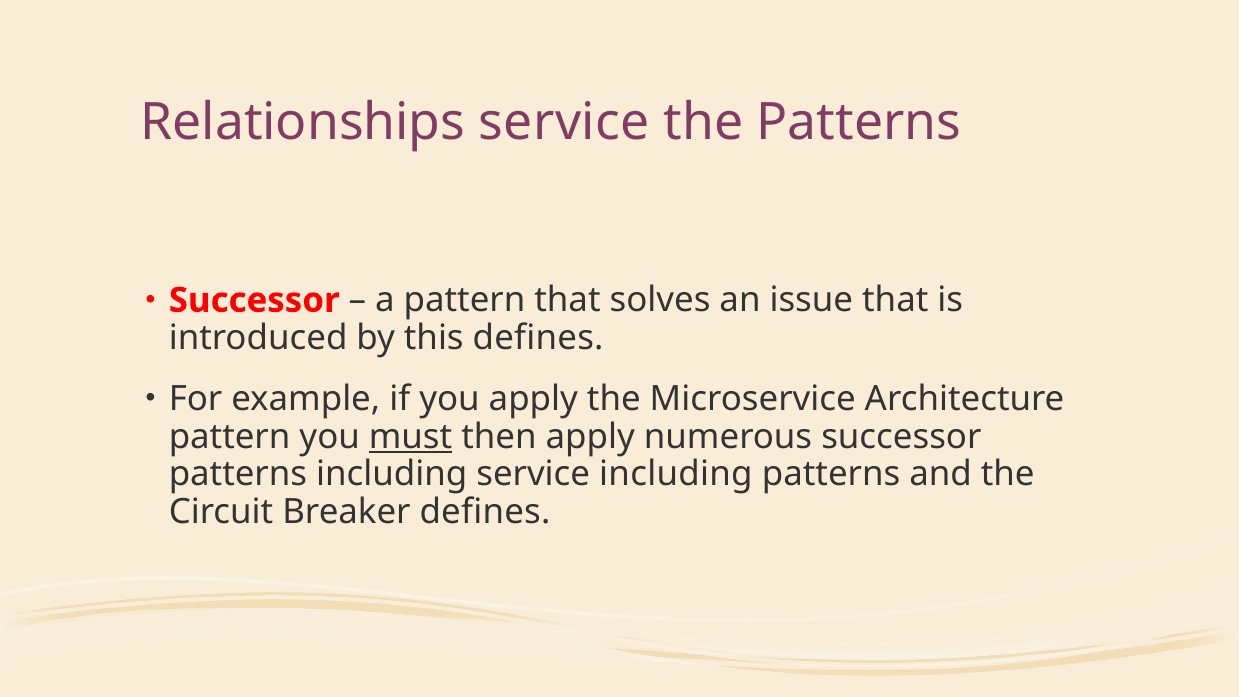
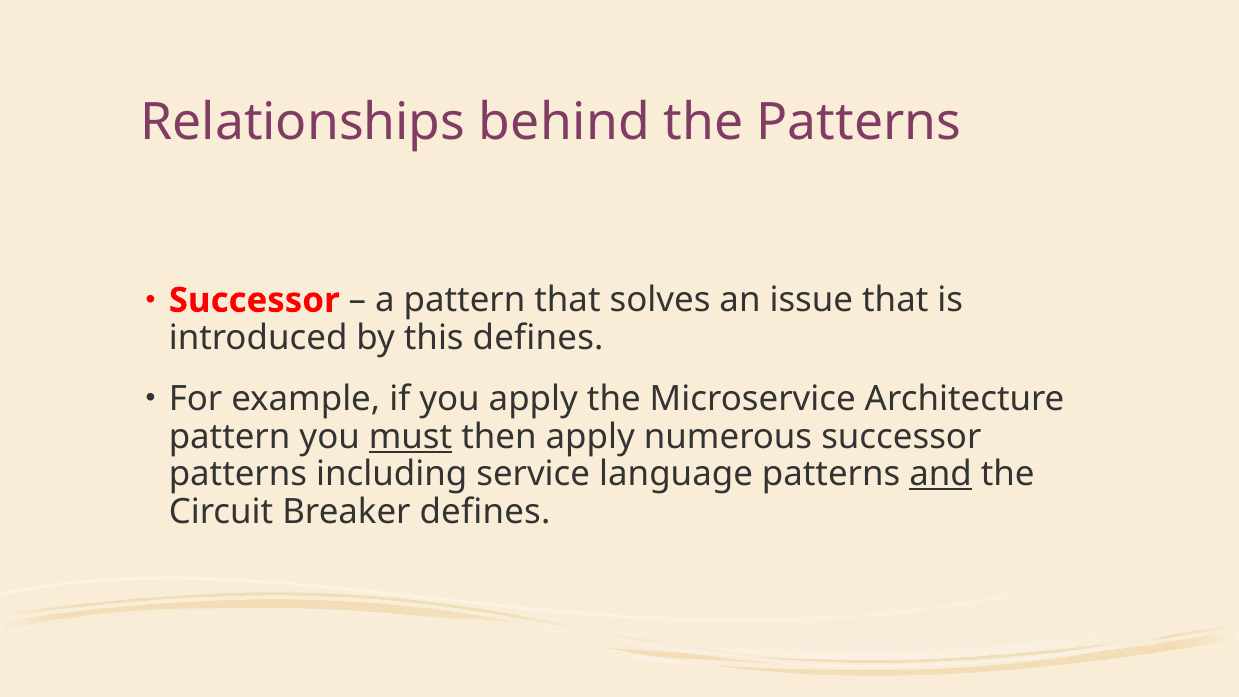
Relationships service: service -> behind
service including: including -> language
and underline: none -> present
